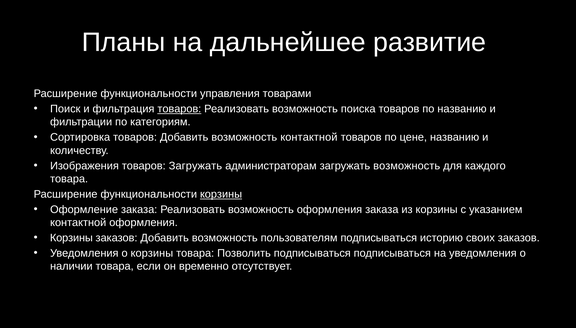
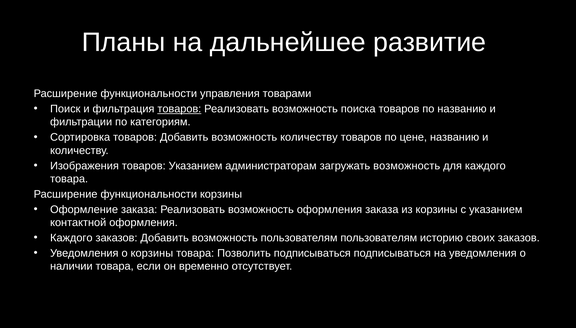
возможность контактной: контактной -> количеству
товаров Загружать: Загружать -> Указанием
корзины at (221, 194) underline: present -> none
Корзины at (71, 238): Корзины -> Каждого
пользователям подписываться: подписываться -> пользователям
